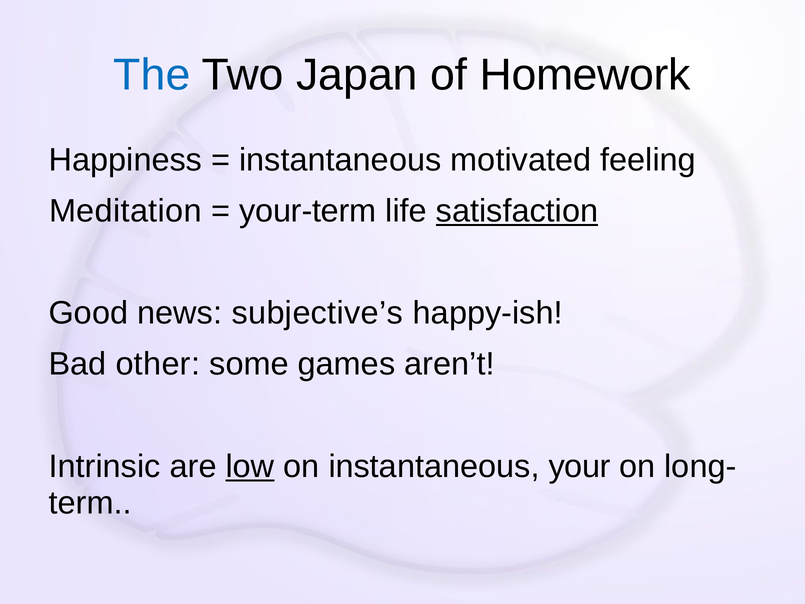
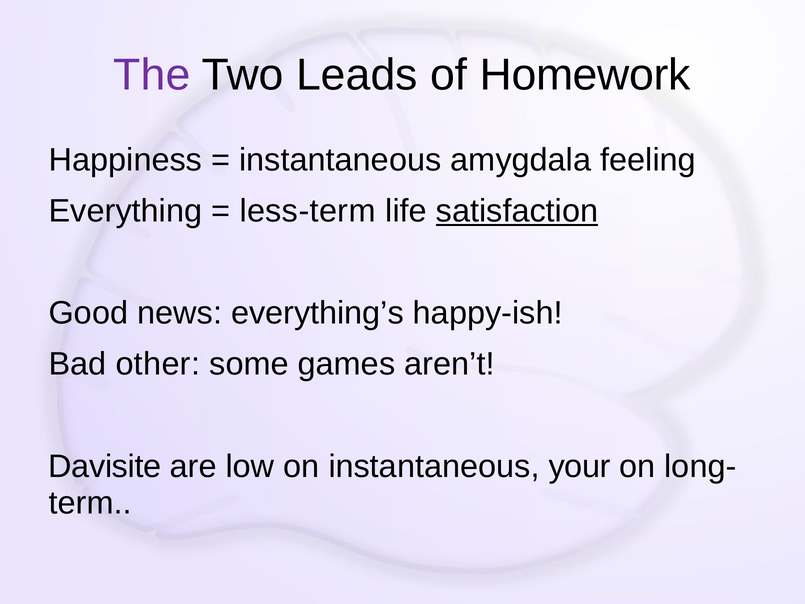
The colour: blue -> purple
Japan: Japan -> Leads
motivated: motivated -> amygdala
Meditation: Meditation -> Everything
your-term: your-term -> less-term
subjective’s: subjective’s -> everything’s
Intrinsic: Intrinsic -> Davisite
low underline: present -> none
